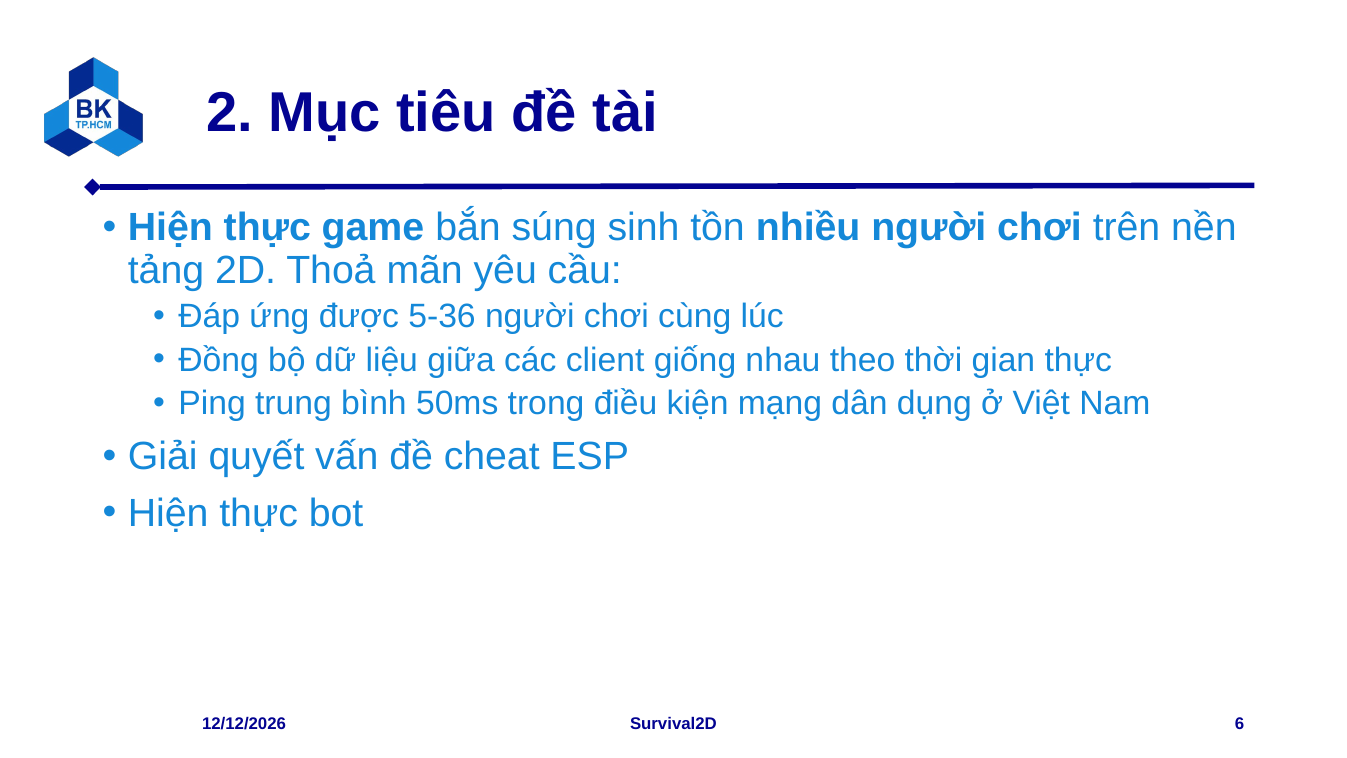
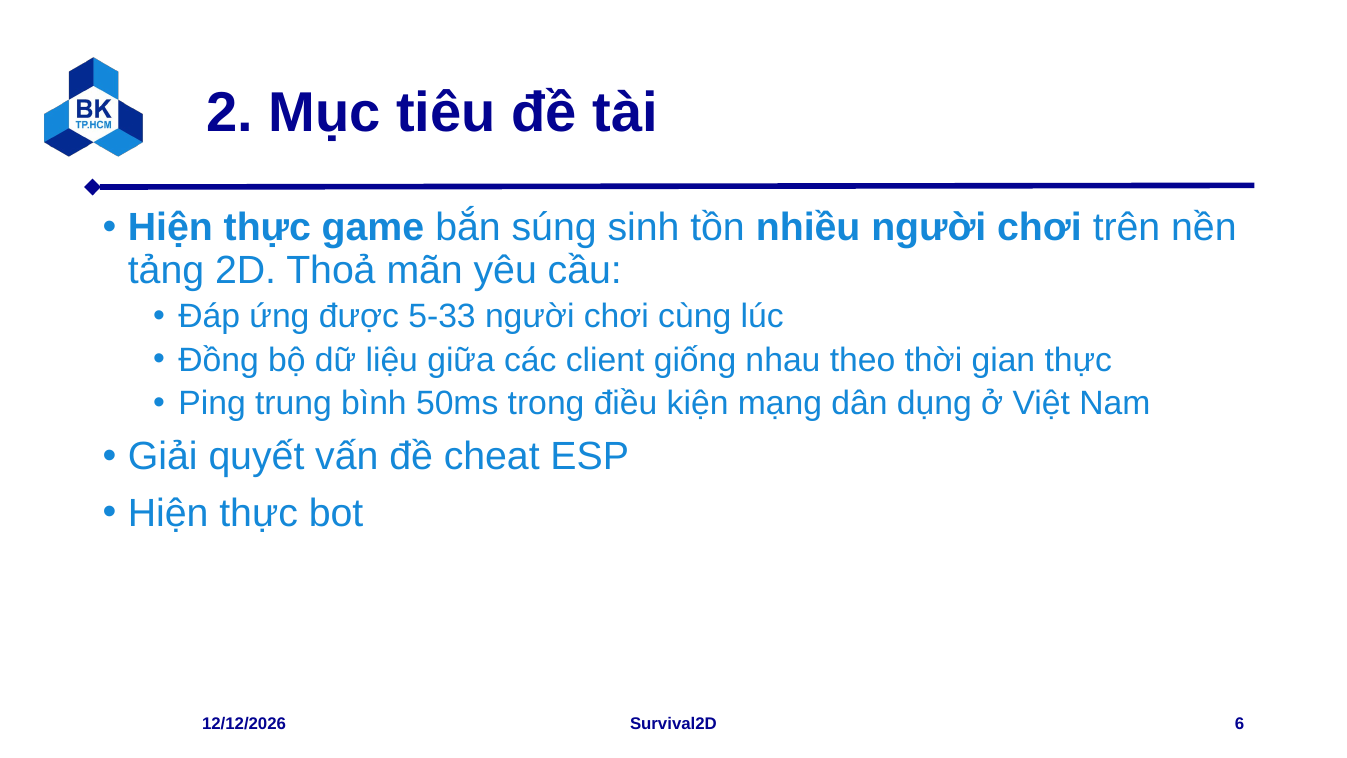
5-36: 5-36 -> 5-33
